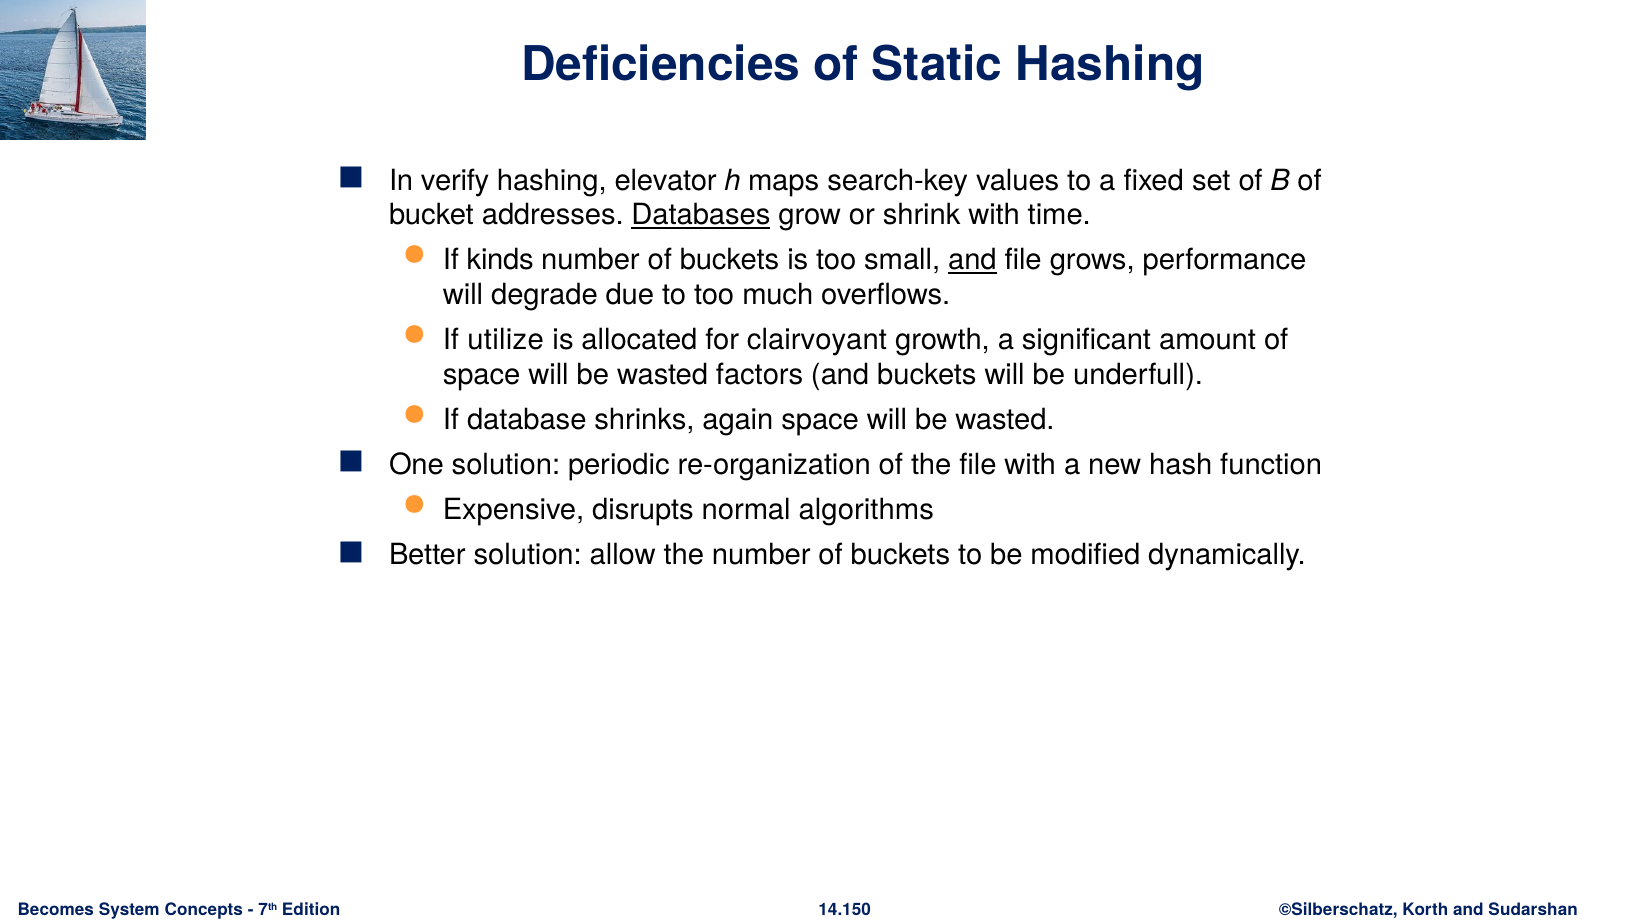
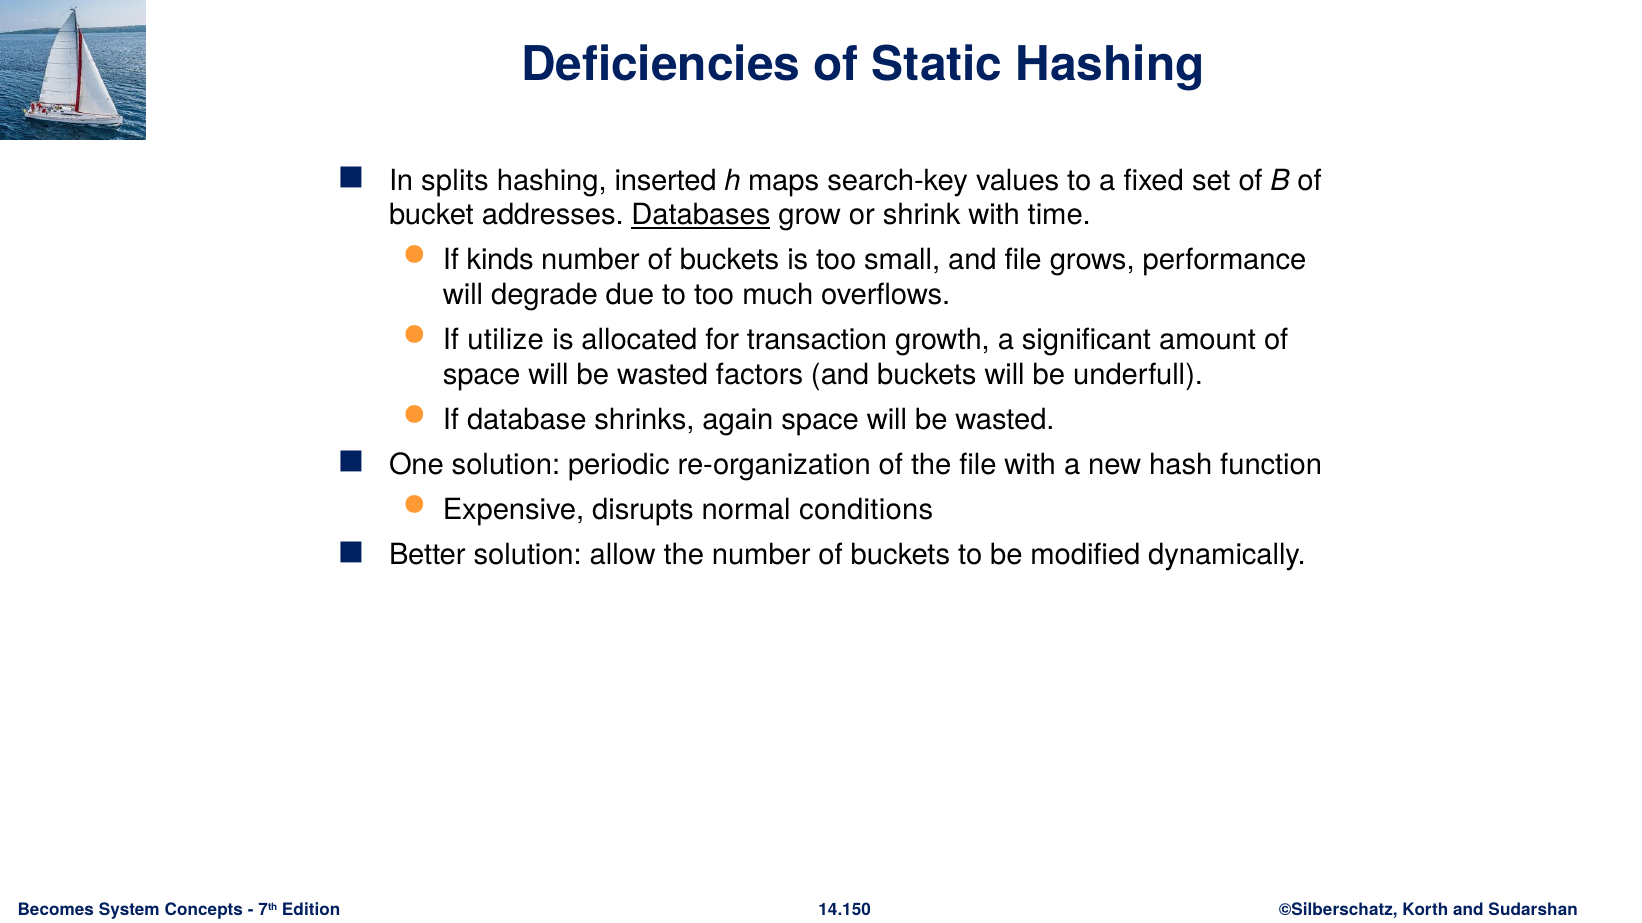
verify: verify -> splits
elevator: elevator -> inserted
and at (972, 261) underline: present -> none
clairvoyant: clairvoyant -> transaction
algorithms: algorithms -> conditions
